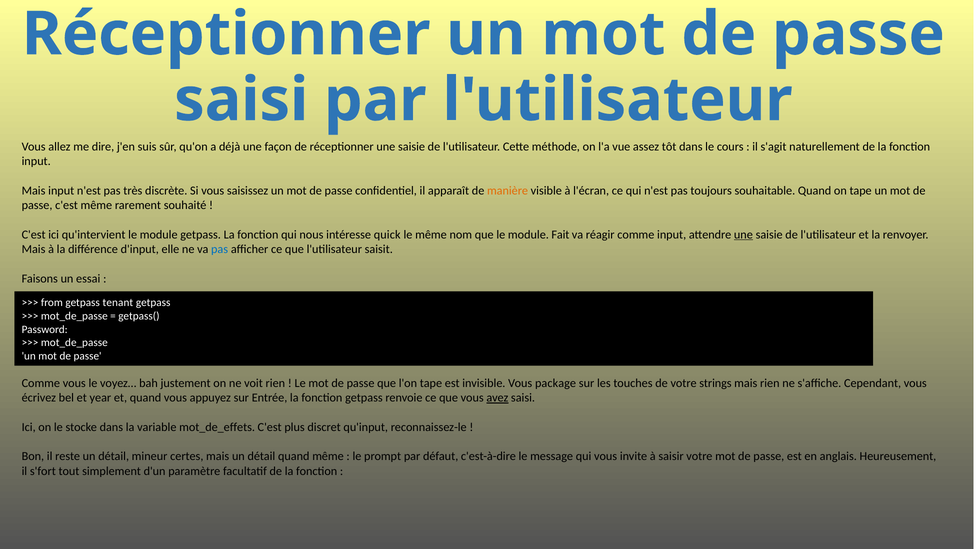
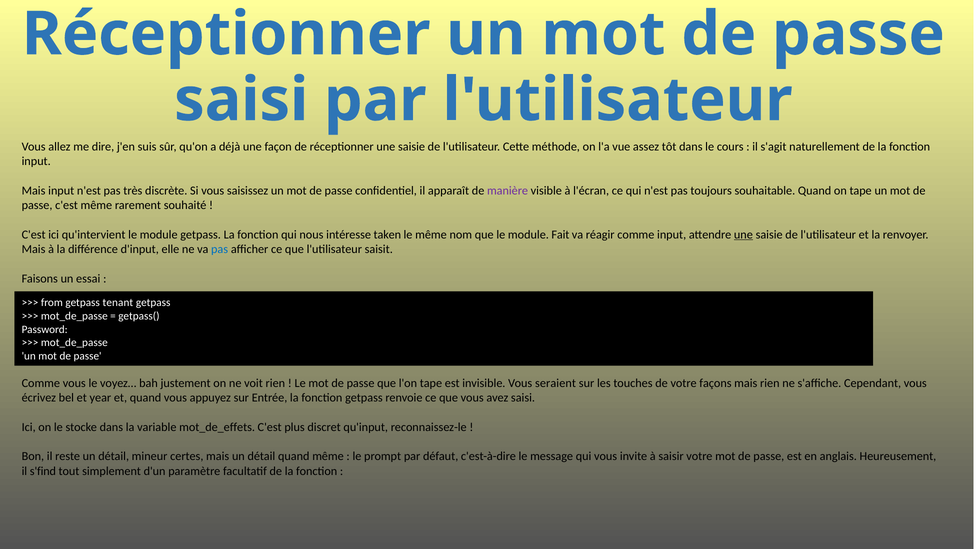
manière colour: orange -> purple
quick: quick -> taken
package: package -> seraient
strings: strings -> façons
avez underline: present -> none
s'fort: s'fort -> s'find
